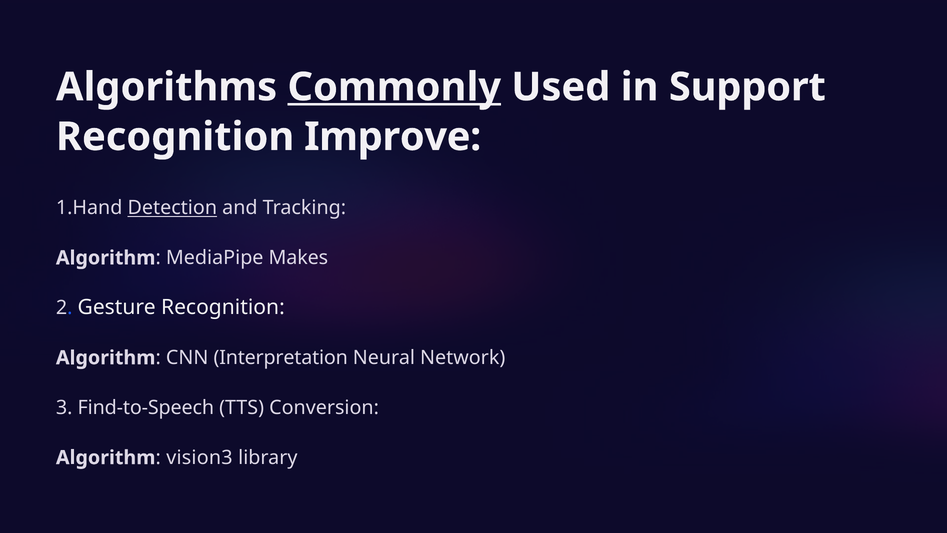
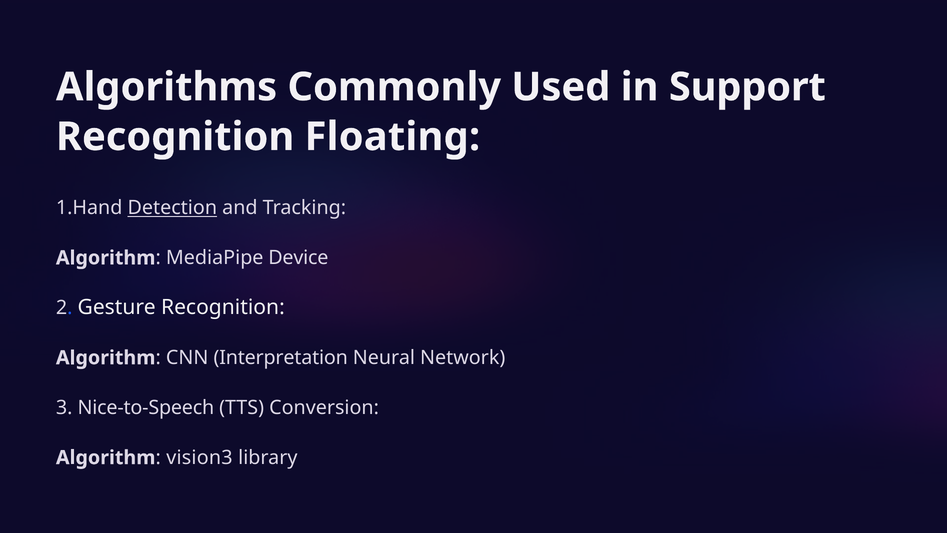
Commonly underline: present -> none
Improve: Improve -> Floating
Makes: Makes -> Device
Find-to-Speech: Find-to-Speech -> Nice-to-Speech
